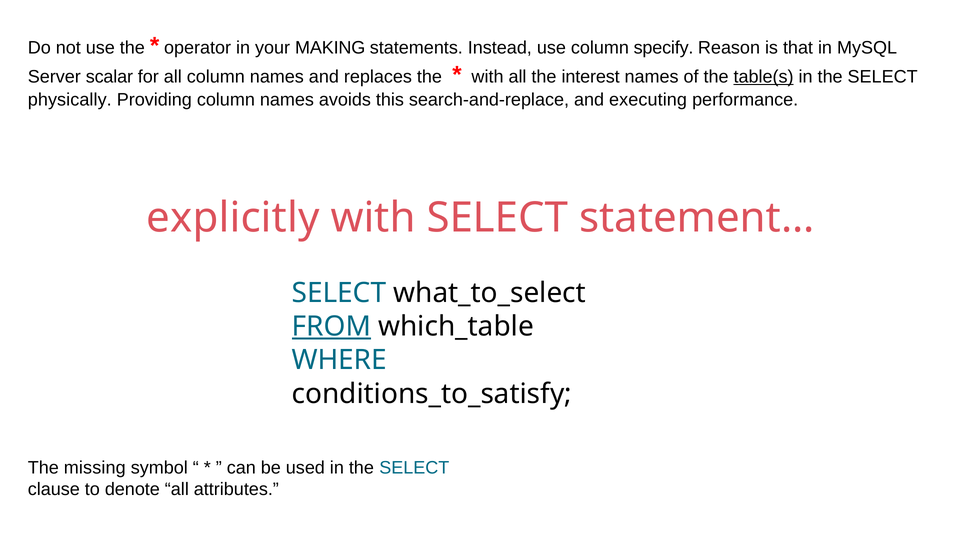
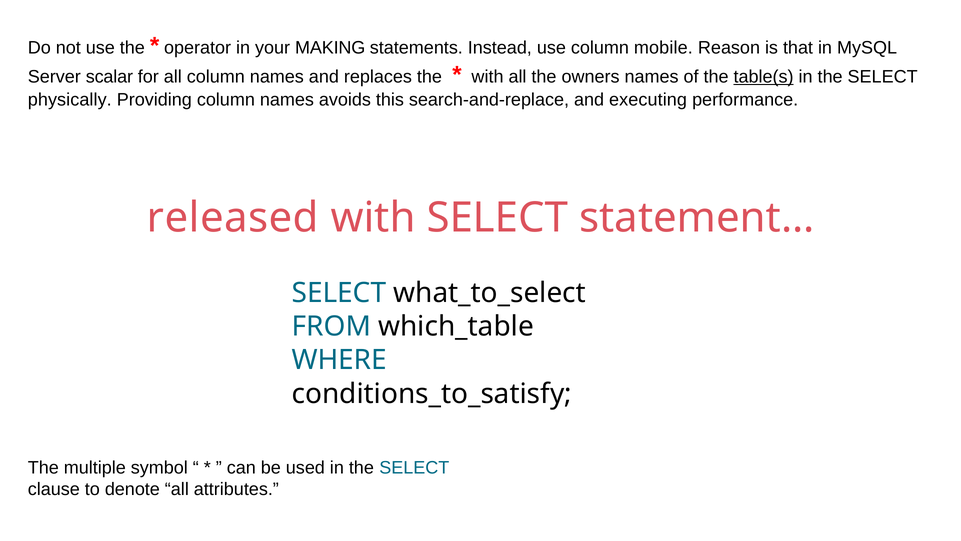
specify: specify -> mobile
interest: interest -> owners
explicitly: explicitly -> released
FROM underline: present -> none
missing: missing -> multiple
